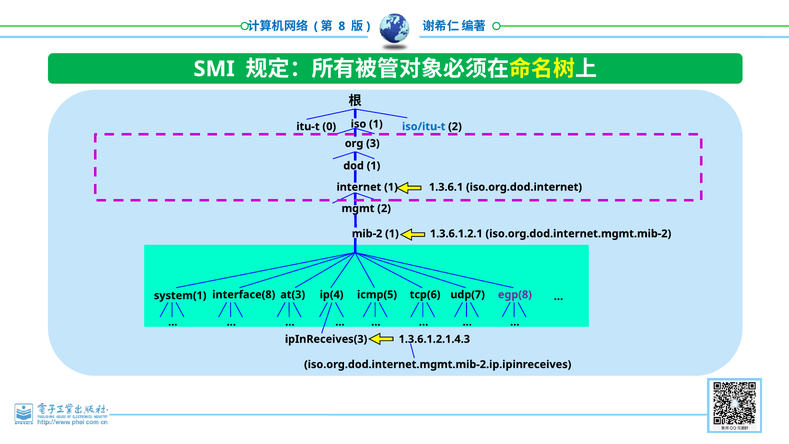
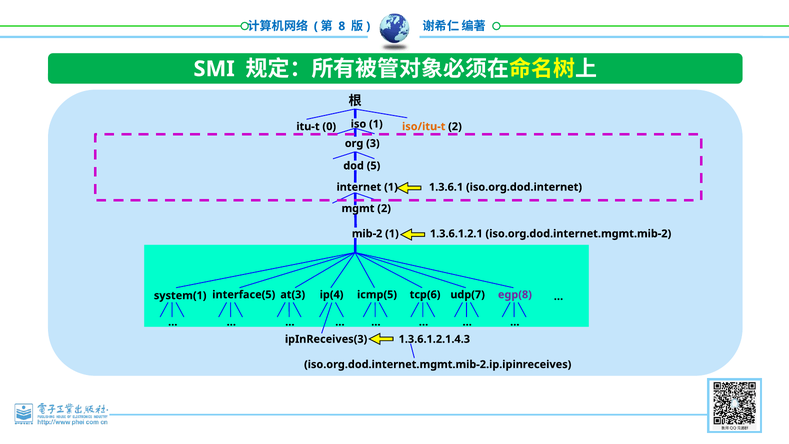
iso/itu-t colour: blue -> orange
dod 1: 1 -> 5
interface(8: interface(8 -> interface(5
